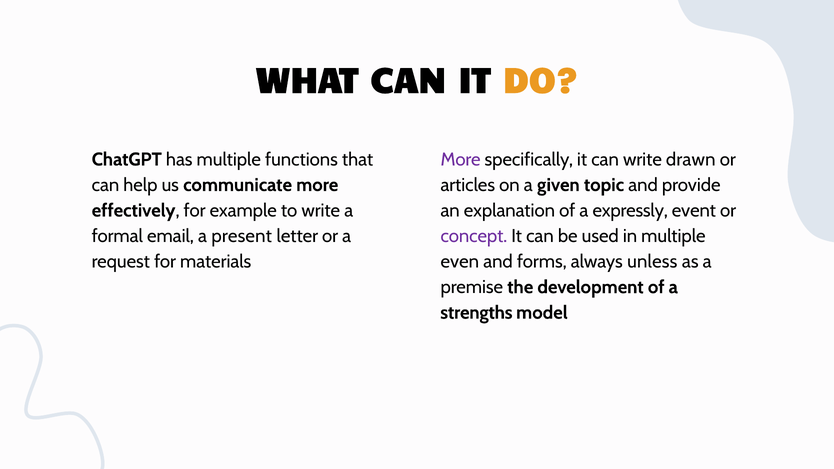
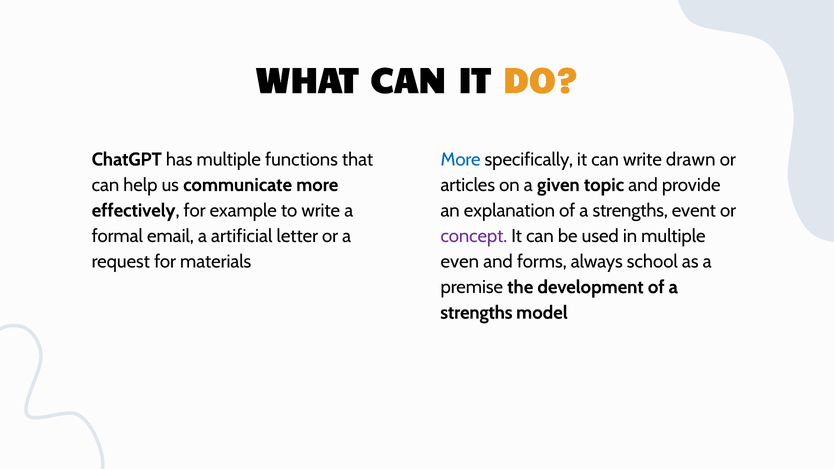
More at (461, 159) colour: purple -> blue
explanation of a expressly: expressly -> strengths
present: present -> artificial
unless: unless -> school
